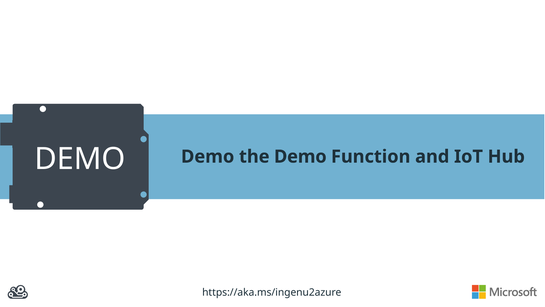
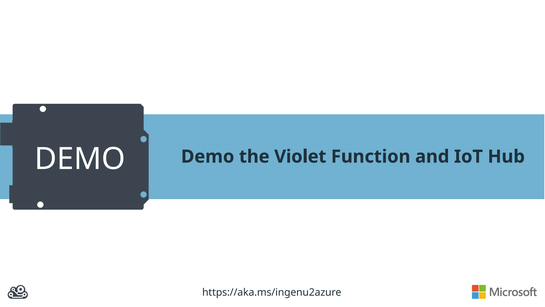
the Demo: Demo -> Violet
